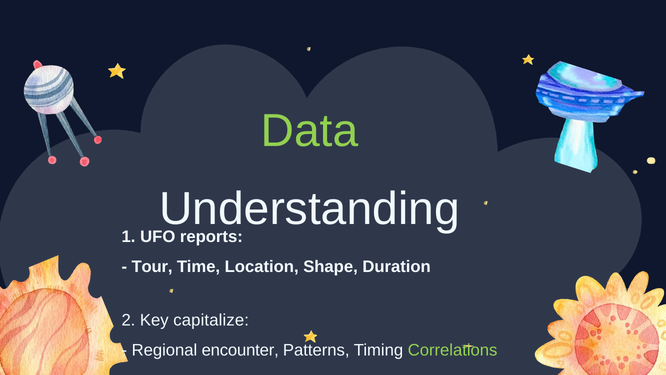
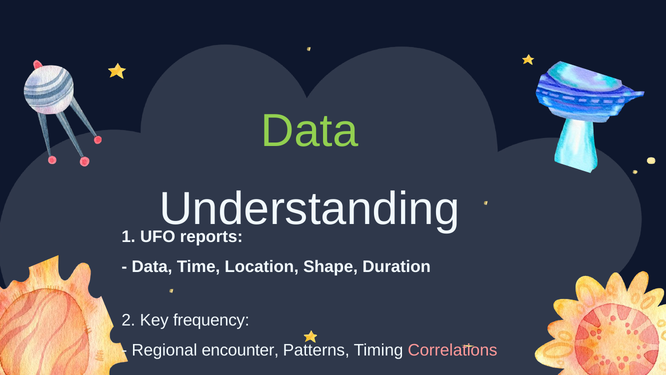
Tour at (152, 267): Tour -> Data
capitalize: capitalize -> frequency
Correlations colour: light green -> pink
